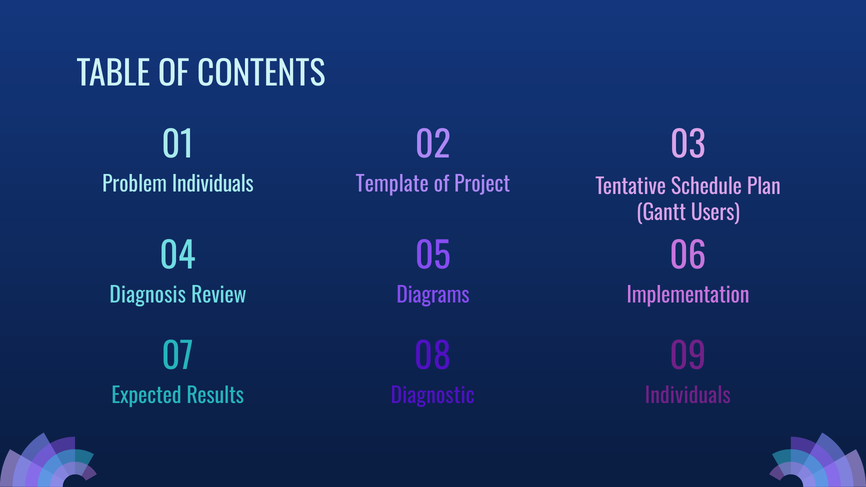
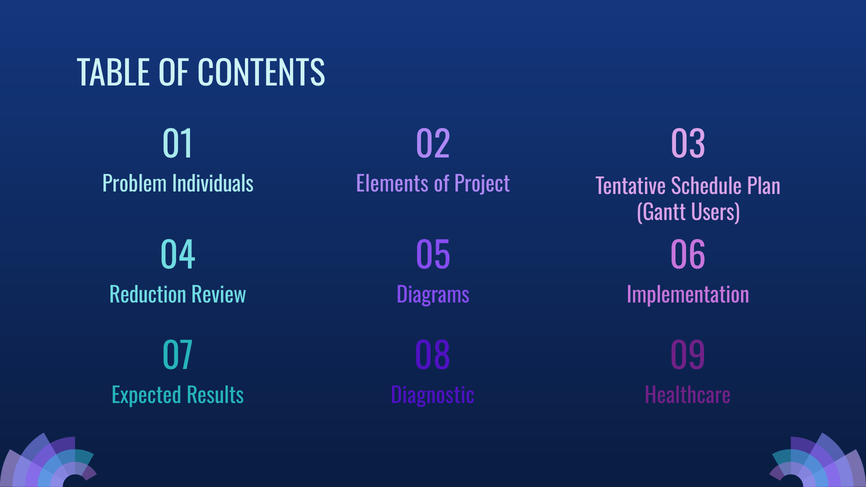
Template: Template -> Elements
Diagnosis: Diagnosis -> Reduction
Individuals at (688, 396): Individuals -> Healthcare
